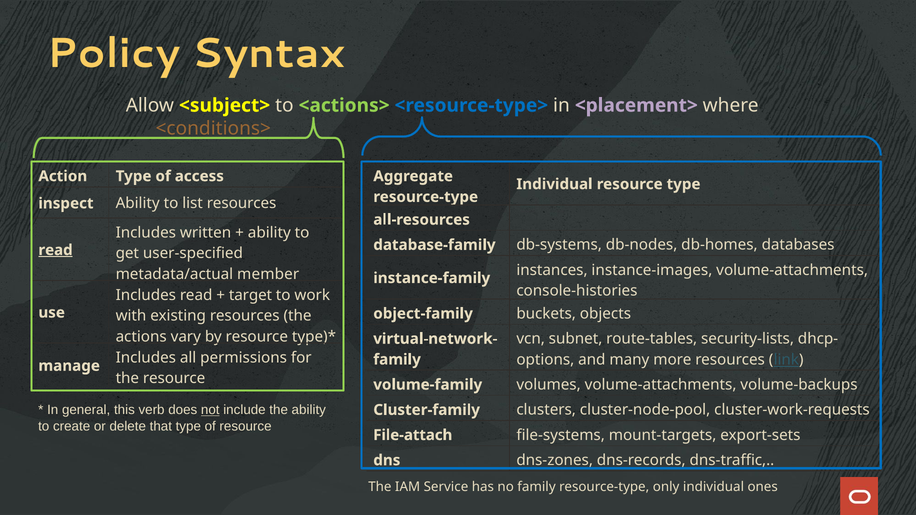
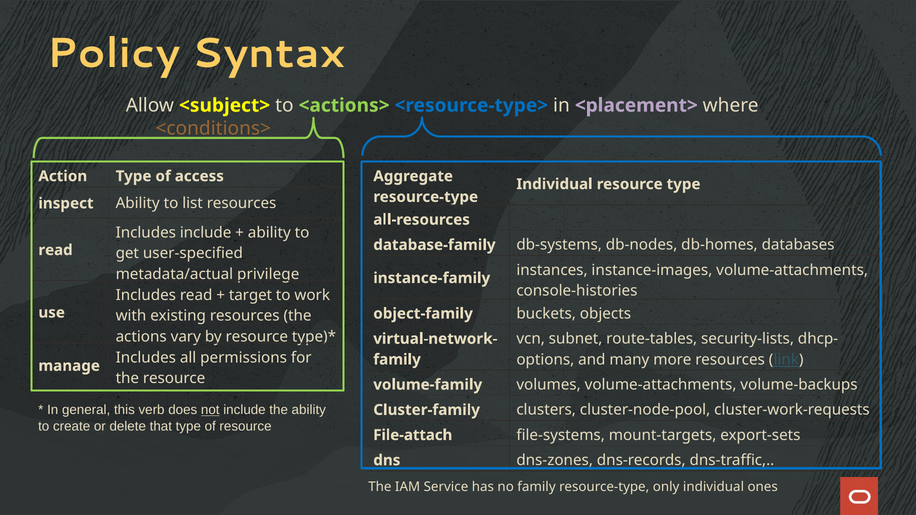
Includes written: written -> include
read at (56, 250) underline: present -> none
member: member -> privilege
